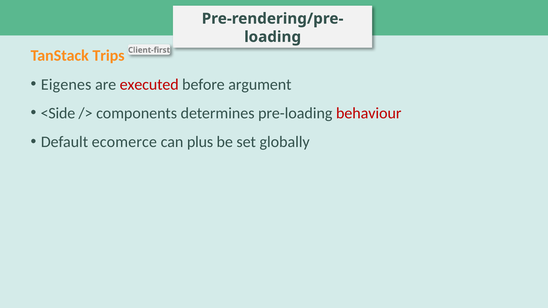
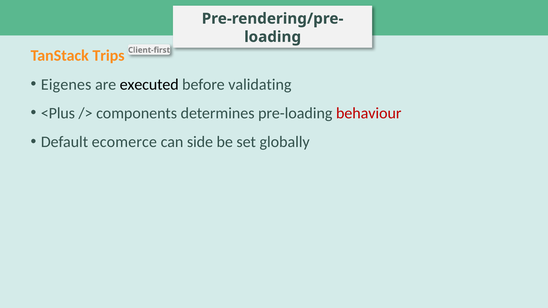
executed colour: red -> black
argument: argument -> validating
<Side: <Side -> <Plus
can plus: plus -> side
